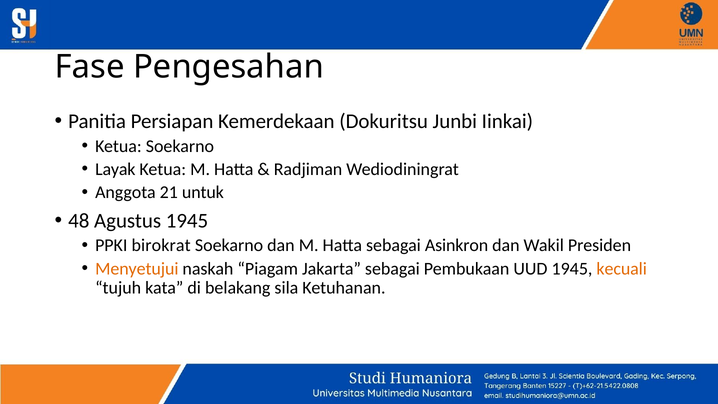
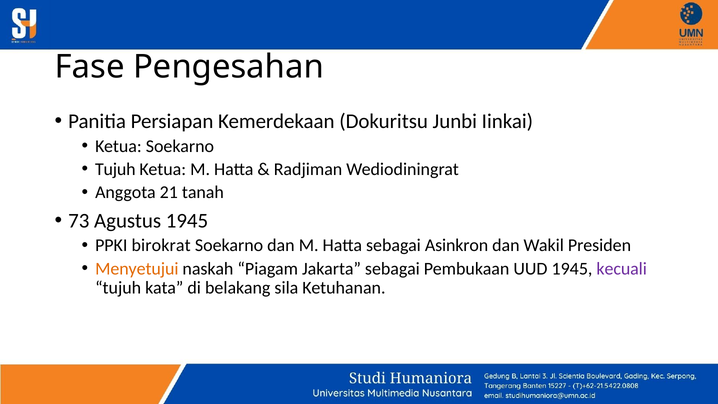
Layak at (115, 169): Layak -> Tujuh
untuk: untuk -> tanah
48: 48 -> 73
kecuali colour: orange -> purple
